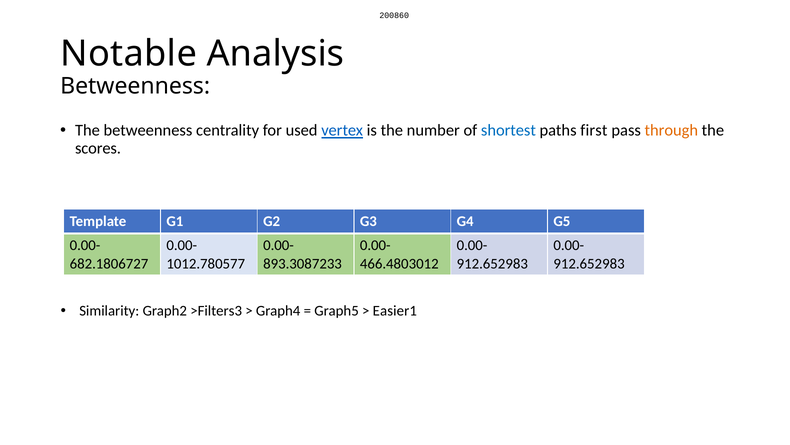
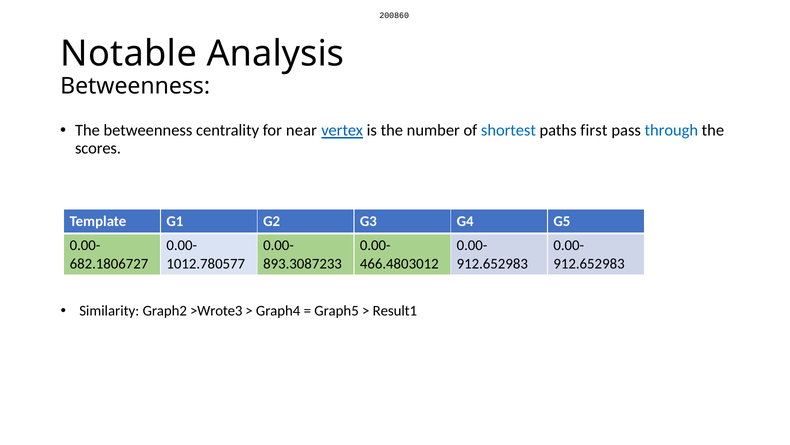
used: used -> near
through colour: orange -> blue
>Filters3: >Filters3 -> >Wrote3
Easier1: Easier1 -> Result1
